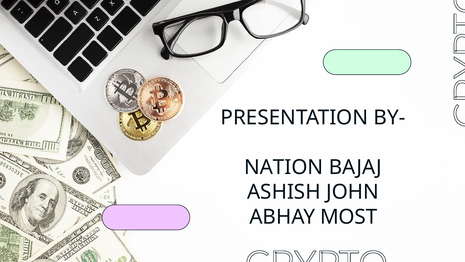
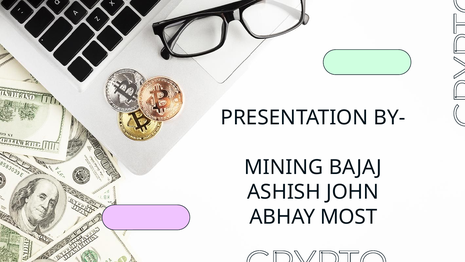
NATION: NATION -> MINING
